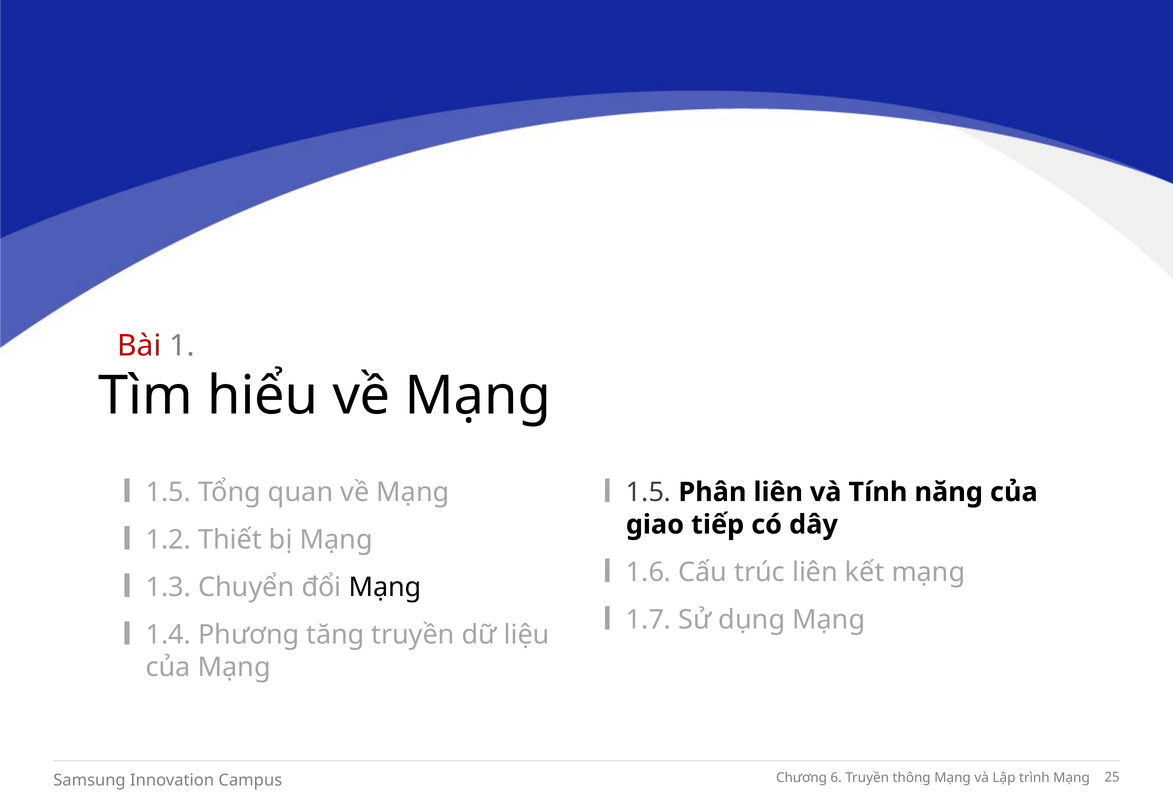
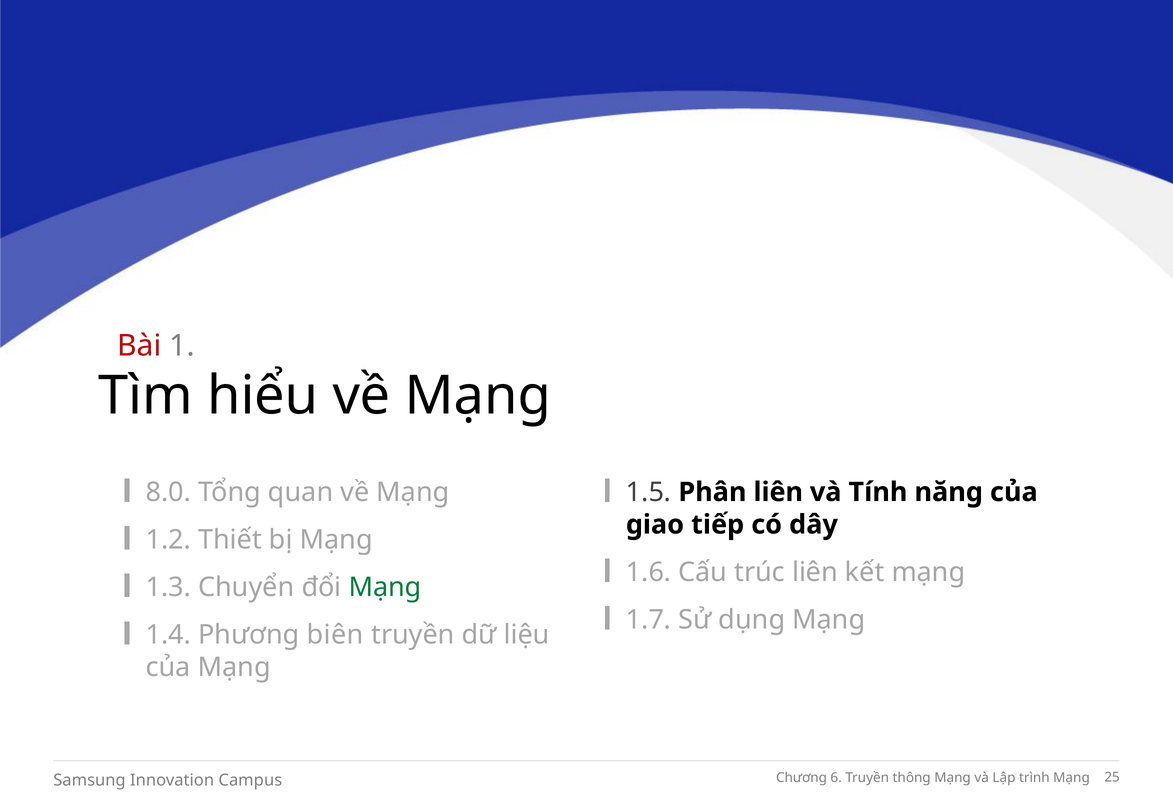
1.5 at (168, 492): 1.5 -> 8.0
Mạng at (385, 588) colour: black -> green
tăng: tăng -> biên
